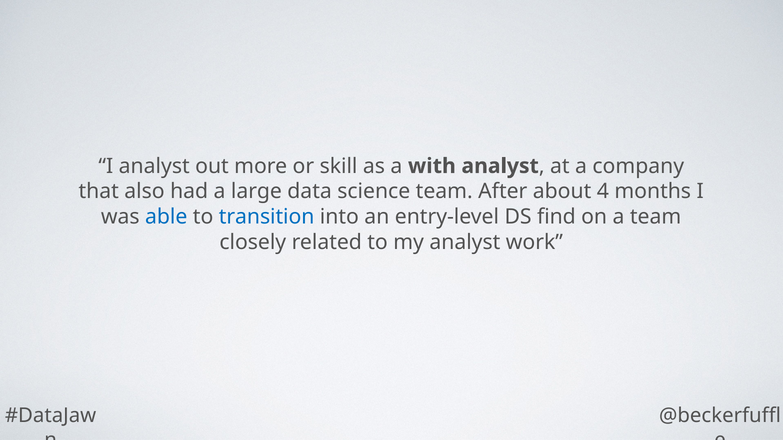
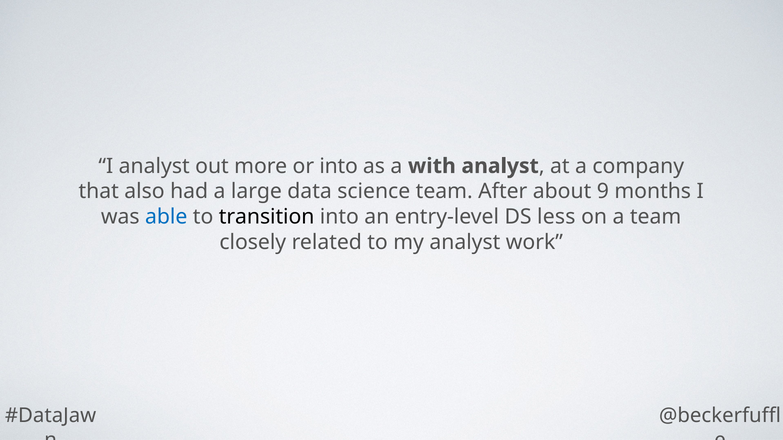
or skill: skill -> into
4: 4 -> 9
transition colour: blue -> black
find: find -> less
